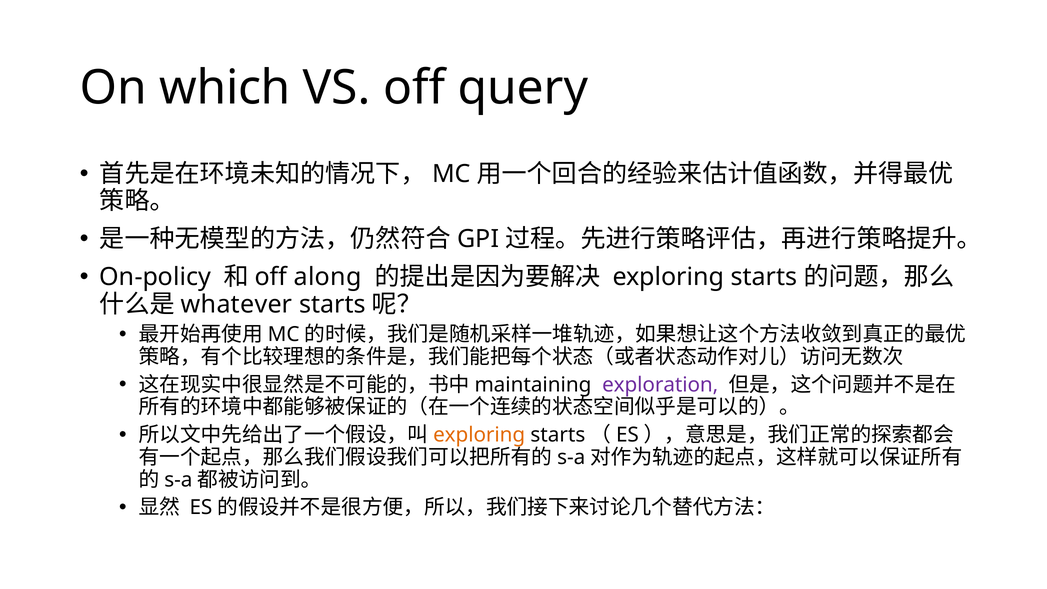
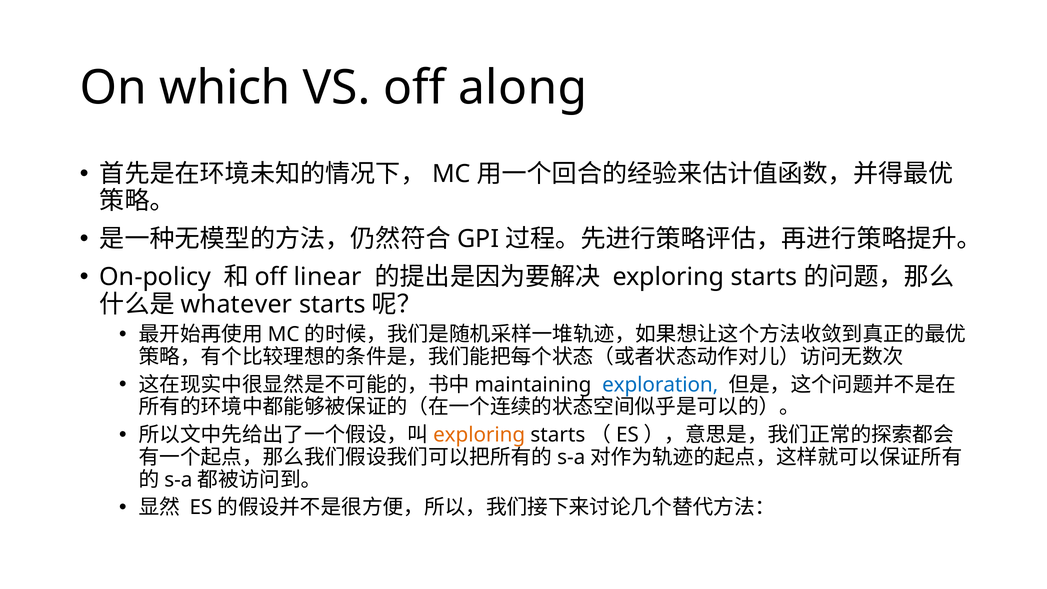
query: query -> along
along: along -> linear
exploration colour: purple -> blue
